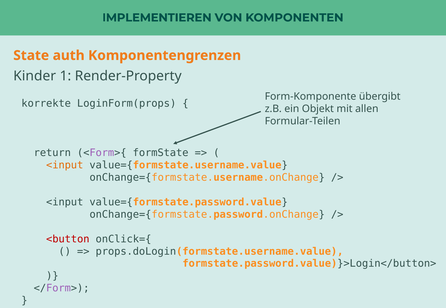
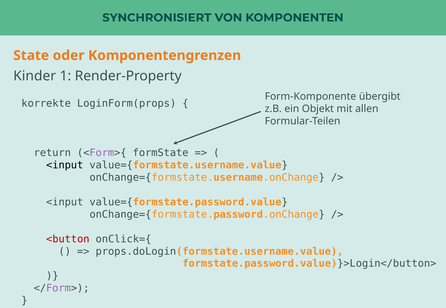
IMPLEMENTIEREN: IMPLEMENTIEREN -> SYNCHRONISIERT
auth: auth -> oder
<input at (65, 165) colour: orange -> black
